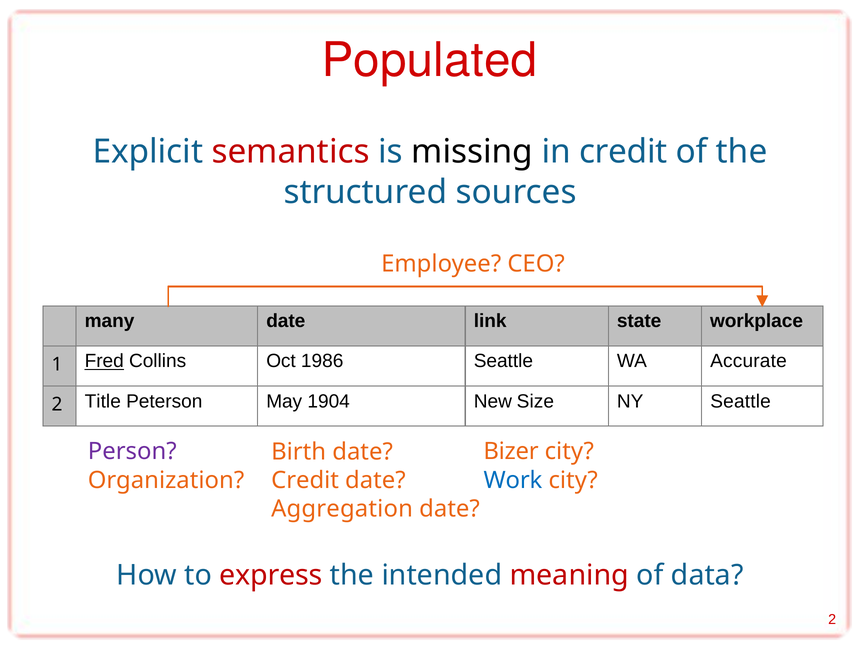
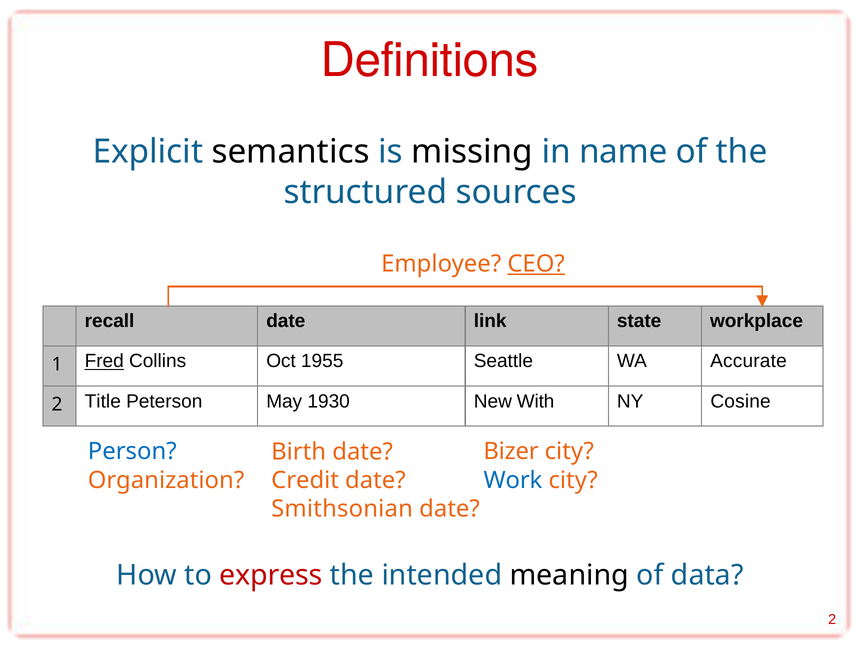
Populated: Populated -> Definitions
semantics colour: red -> black
in credit: credit -> name
CEO underline: none -> present
many: many -> recall
1986: 1986 -> 1955
1904: 1904 -> 1930
Size: Size -> With
NY Seattle: Seattle -> Cosine
Person colour: purple -> blue
Aggregation: Aggregation -> Smithsonian
meaning colour: red -> black
